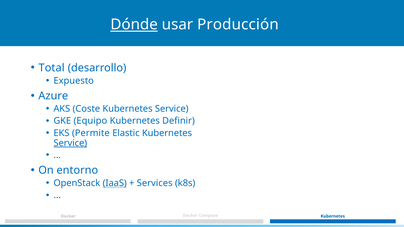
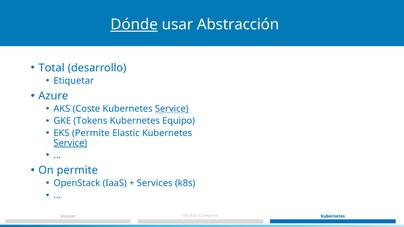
Producción: Producción -> Abstracción
Expuesto: Expuesto -> Etiquetar
Service at (172, 109) underline: none -> present
Equipo: Equipo -> Tokens
Definir: Definir -> Equipo
On entorno: entorno -> permite
IaaS underline: present -> none
